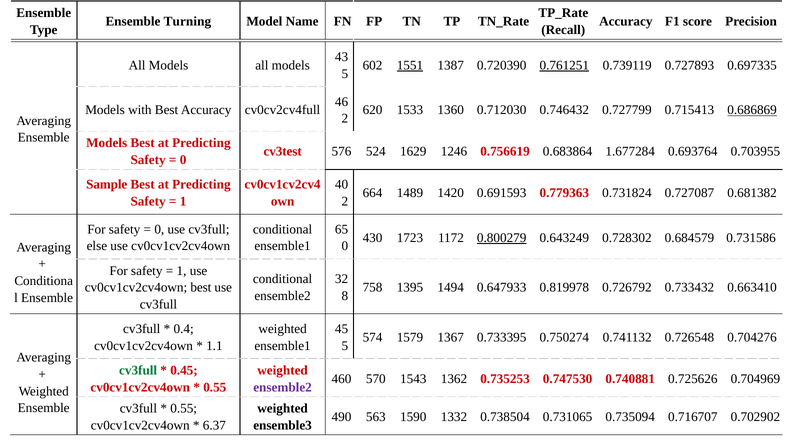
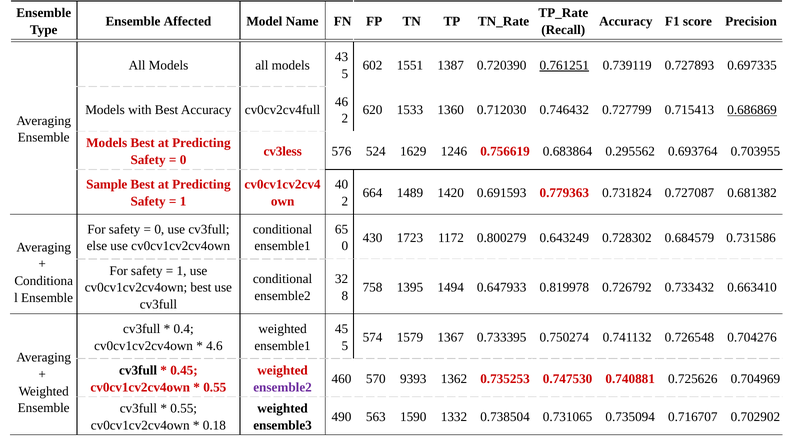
Turning: Turning -> Affected
1551 underline: present -> none
cv3test: cv3test -> cv3less
1.677284: 1.677284 -> 0.295562
0.800279 underline: present -> none
1.1: 1.1 -> 4.6
cv3full at (138, 370) colour: green -> black
1543: 1543 -> 9393
6.37: 6.37 -> 0.18
